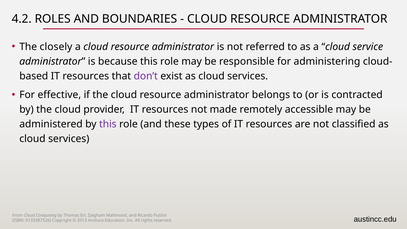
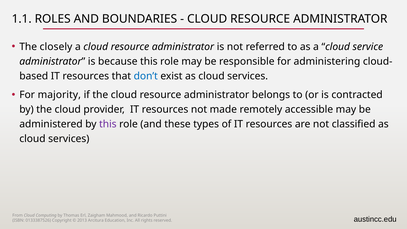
4.2: 4.2 -> 1.1
don’t colour: purple -> blue
effective: effective -> majority
